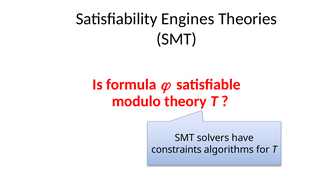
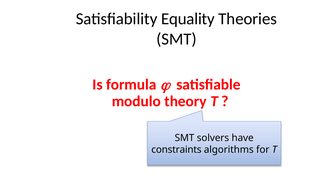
Engines: Engines -> Equality
